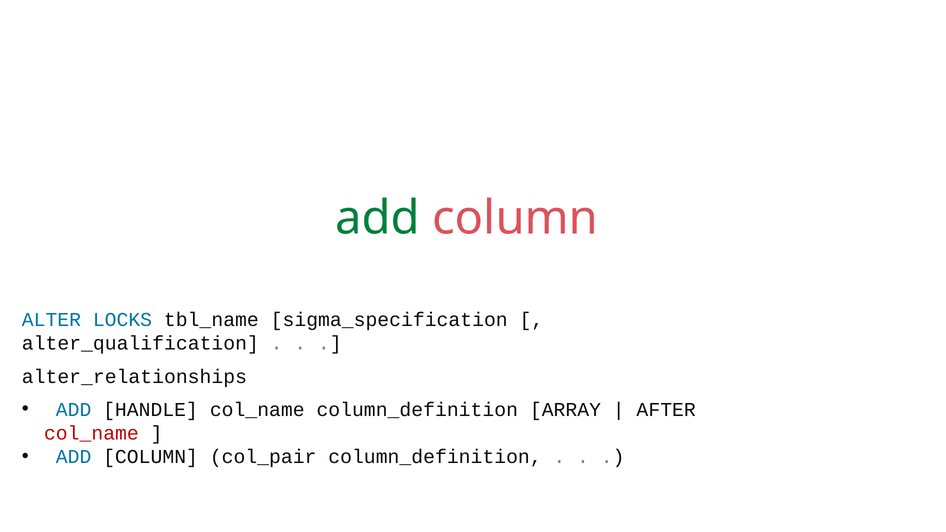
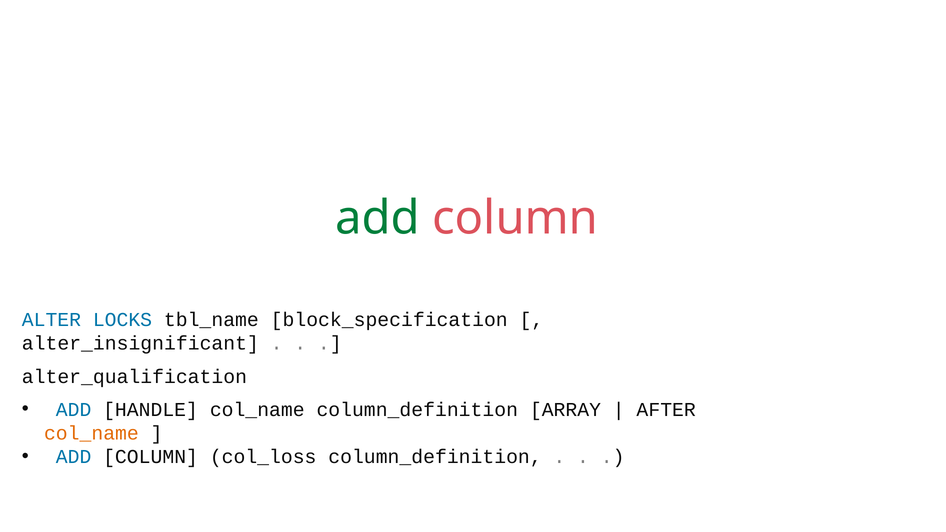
sigma_specification: sigma_specification -> block_specification
alter_qualification: alter_qualification -> alter_insignificant
alter_relationships: alter_relationships -> alter_qualification
col_name at (91, 433) colour: red -> orange
col_pair: col_pair -> col_loss
